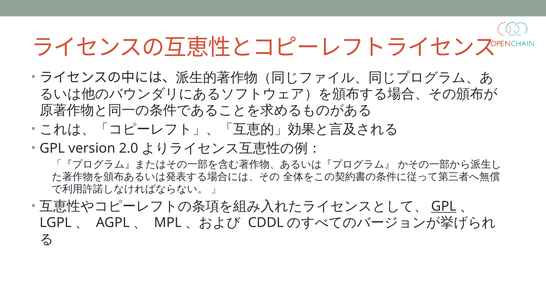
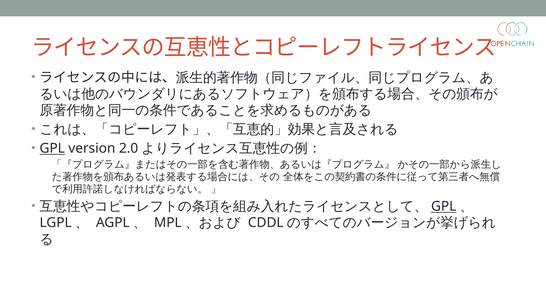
GPL at (52, 149) underline: none -> present
